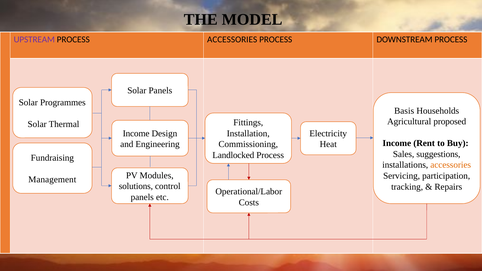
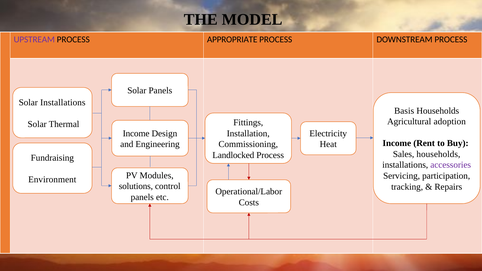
PROCESS ACCESSORIES: ACCESSORIES -> APPROPRIATE
Solar Programmes: Programmes -> Installations
proposed: proposed -> adoption
Sales suggestions: suggestions -> households
accessories at (451, 165) colour: orange -> purple
Management: Management -> Environment
